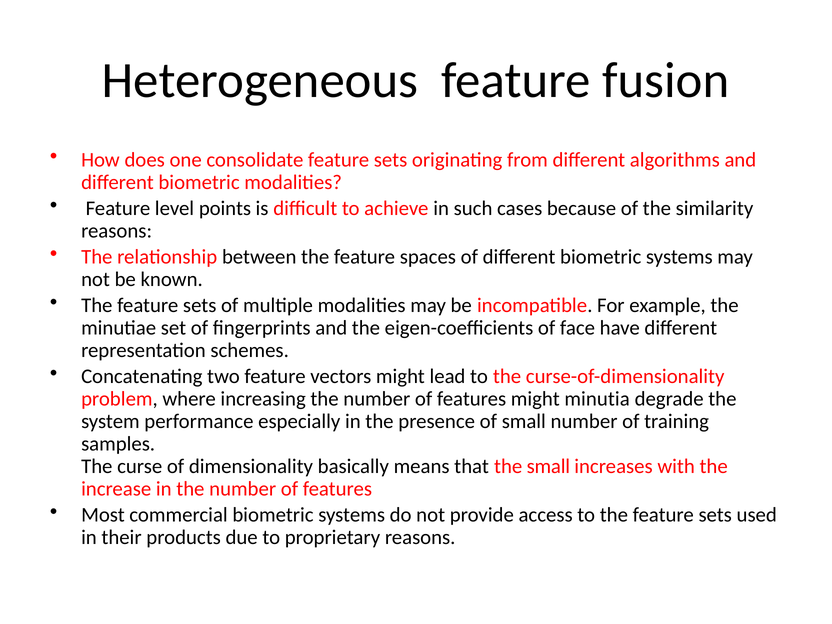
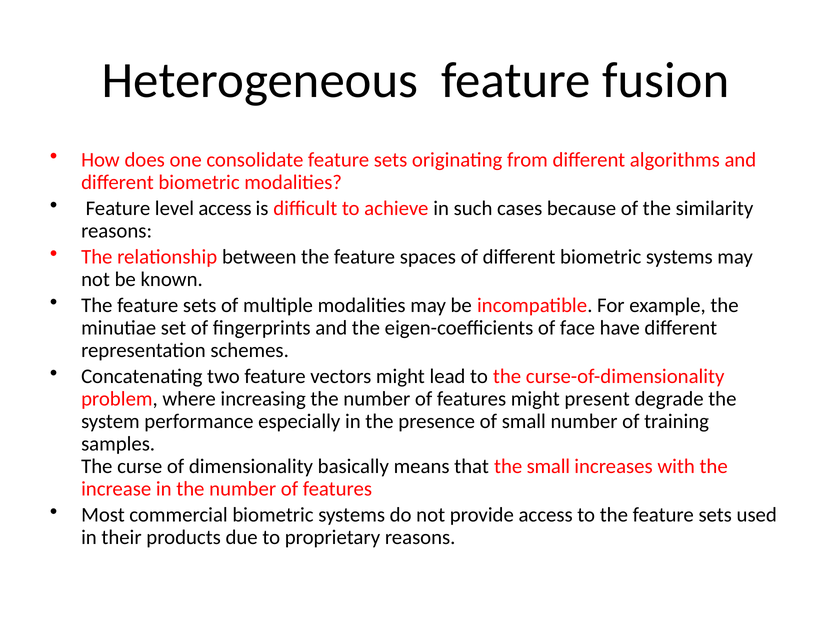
level points: points -> access
minutia: minutia -> present
